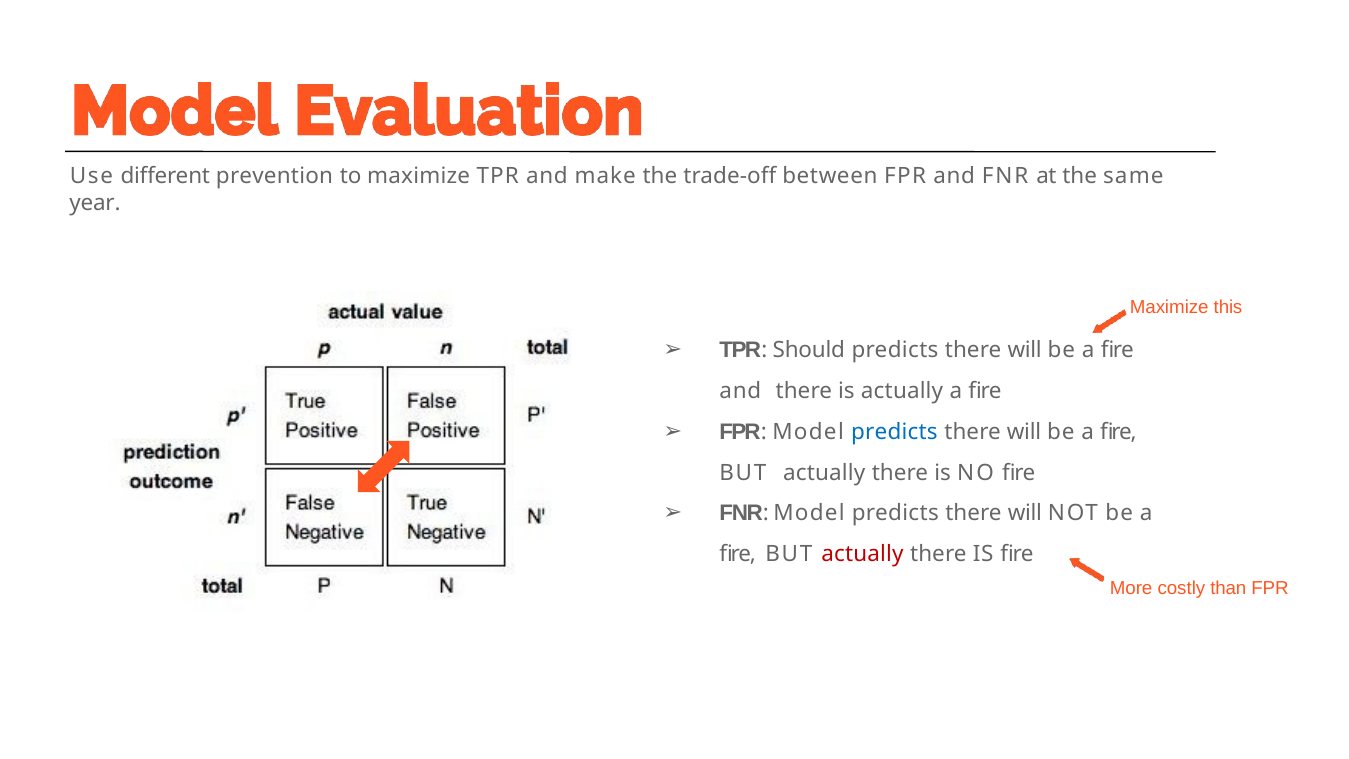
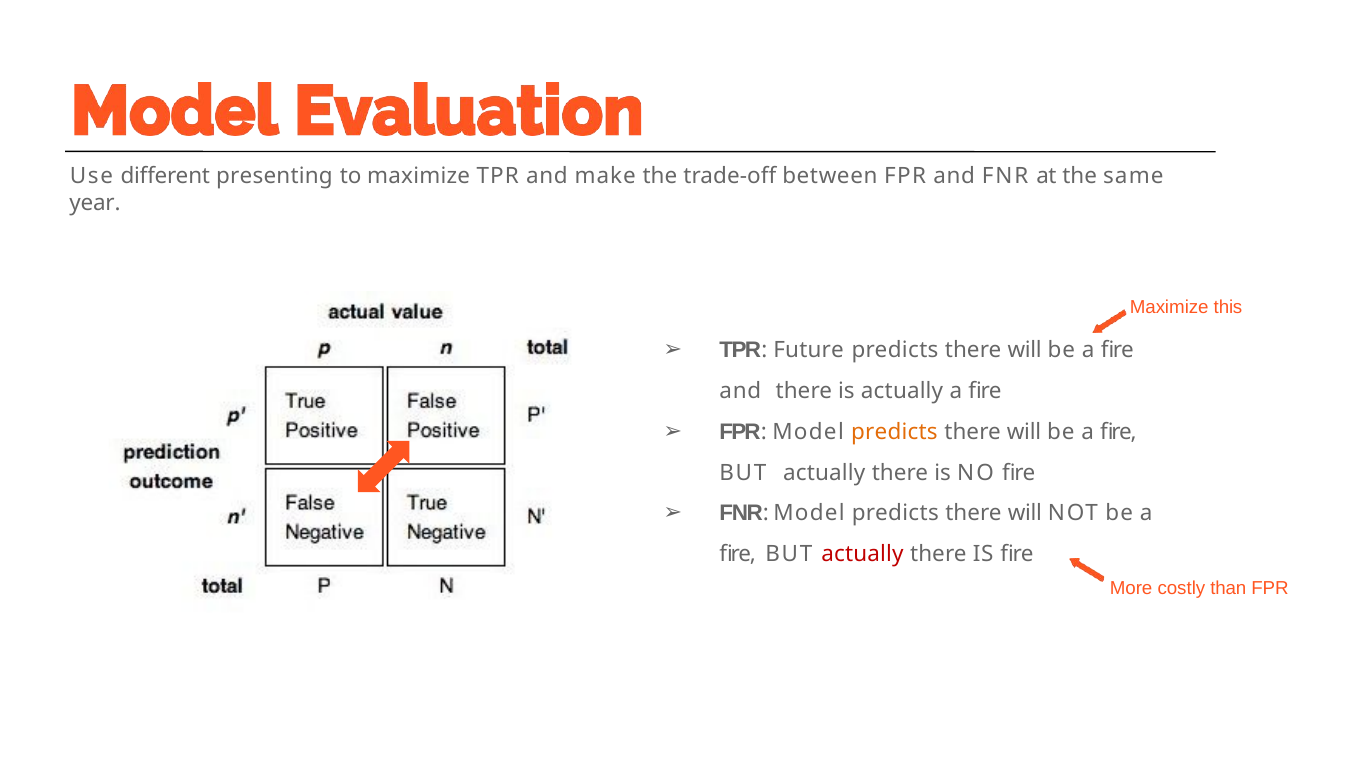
prevention: prevention -> presenting
Should: Should -> Future
predicts at (894, 432) colour: blue -> orange
